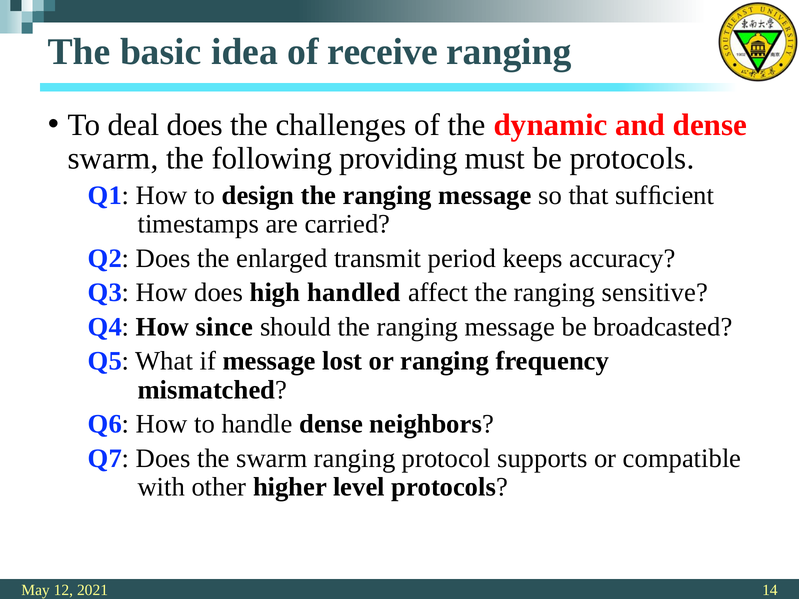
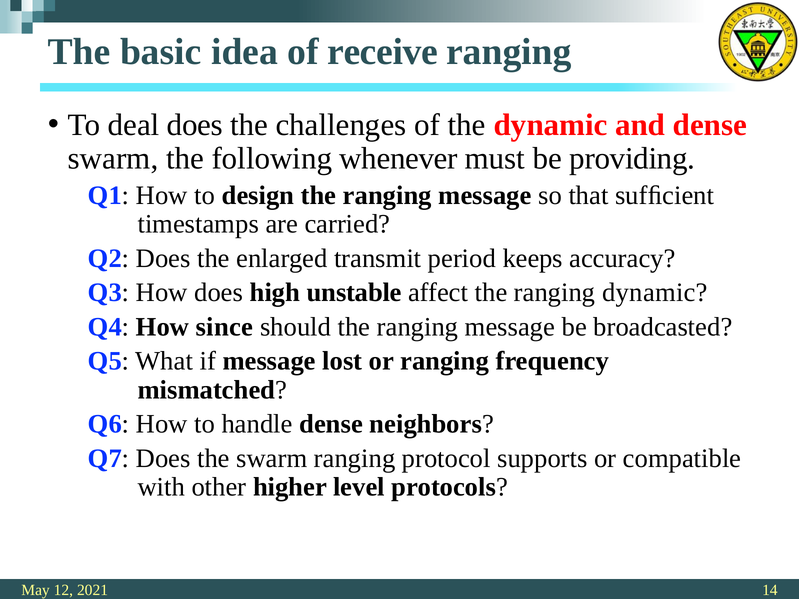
providing: providing -> whenever
be protocols: protocols -> providing
handled: handled -> unstable
ranging sensitive: sensitive -> dynamic
